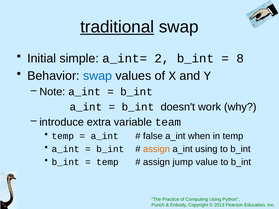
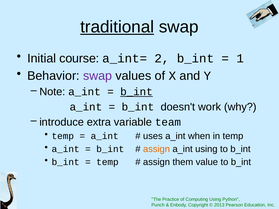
simple: simple -> course
8: 8 -> 1
swap at (98, 76) colour: blue -> purple
b_int at (137, 92) underline: none -> present
false: false -> uses
jump: jump -> them
